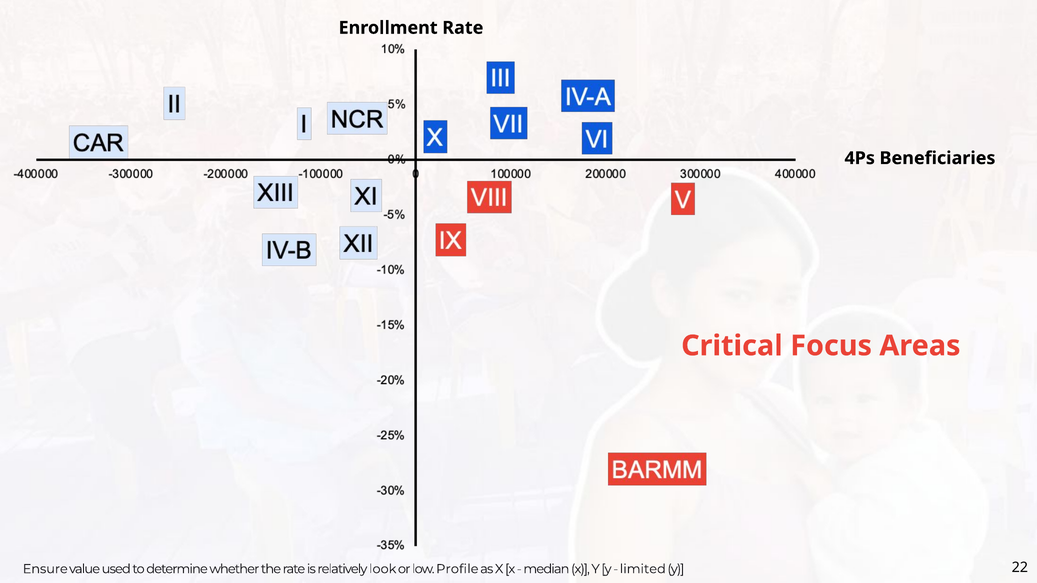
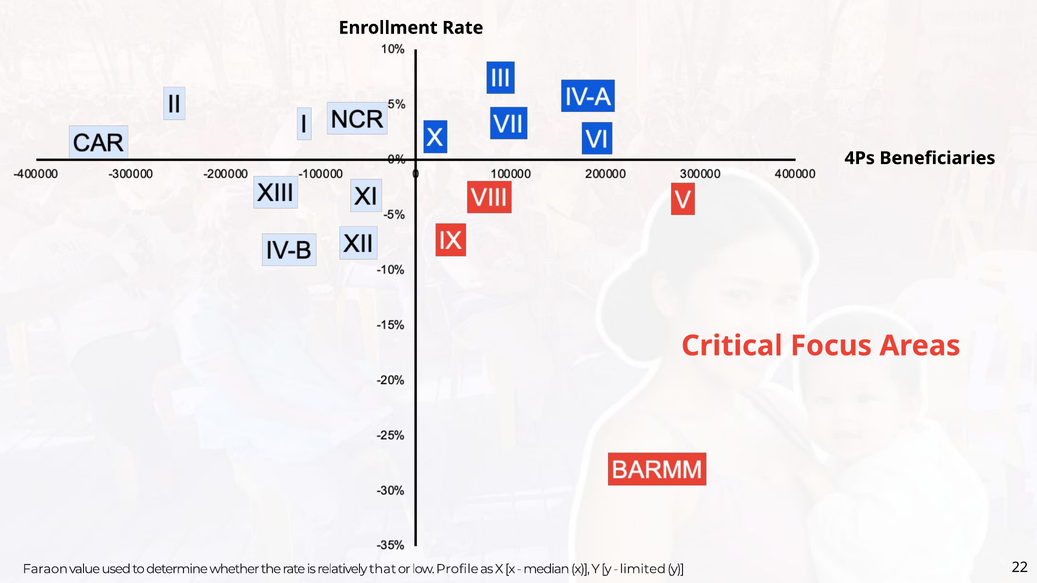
Ensure: Ensure -> Faraon
look: look -> that
